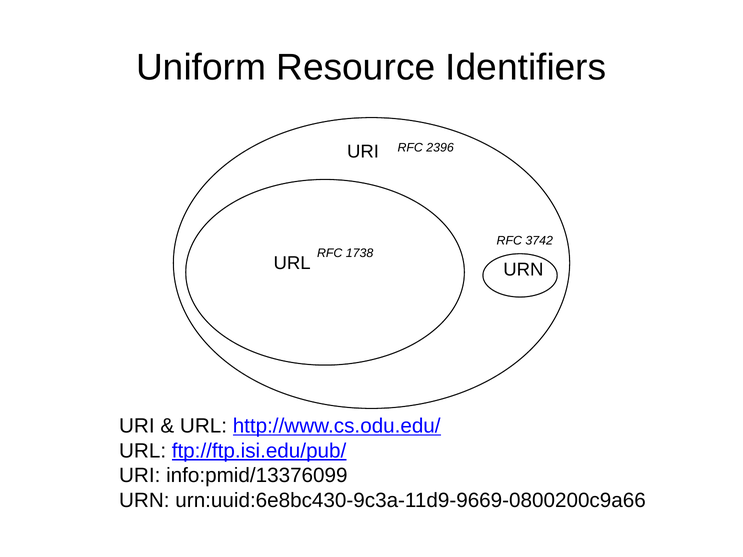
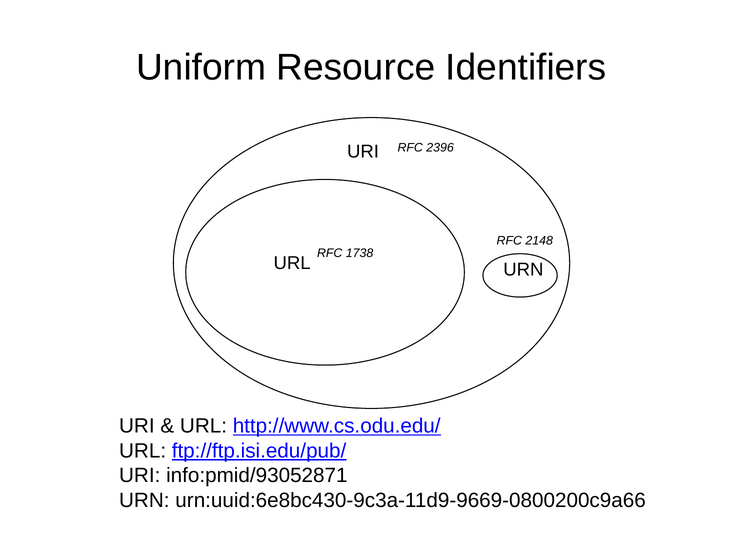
3742: 3742 -> 2148
info:pmid/13376099: info:pmid/13376099 -> info:pmid/93052871
